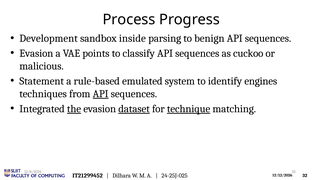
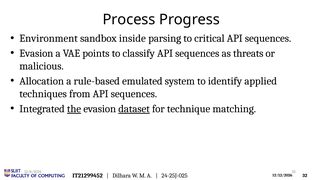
Development: Development -> Environment
benign: benign -> critical
cuckoo: cuckoo -> threats
Statement: Statement -> Allocation
engines: engines -> applied
API at (101, 94) underline: present -> none
technique underline: present -> none
